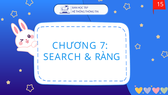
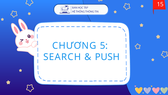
7: 7 -> 5
RÀNG: RÀNG -> PUSH
